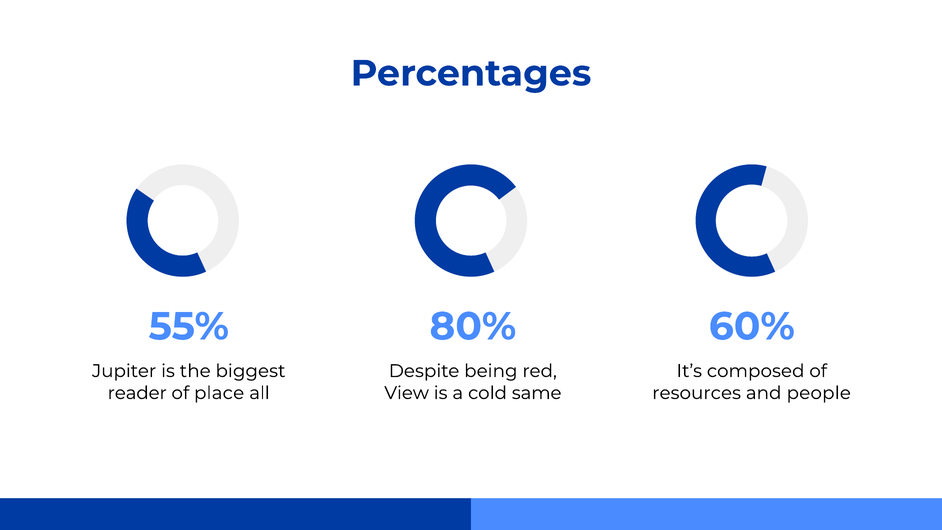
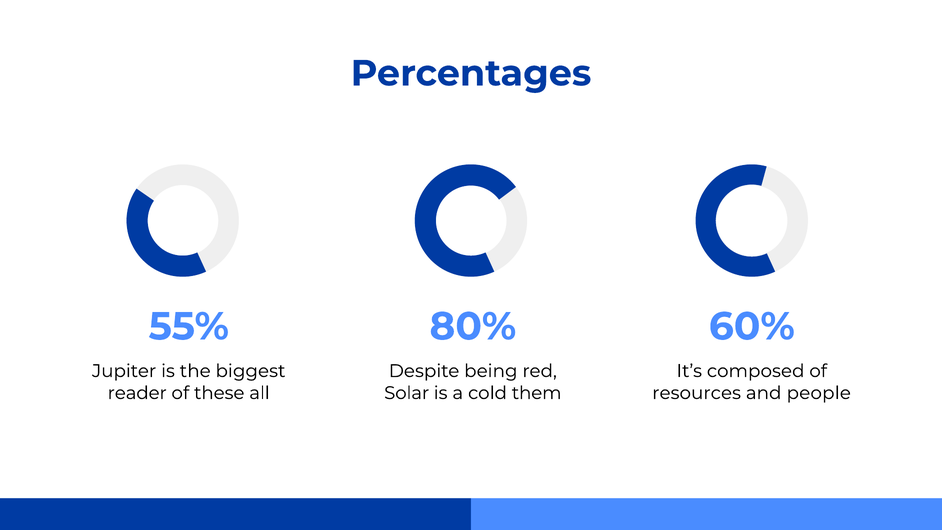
place: place -> these
View: View -> Solar
same: same -> them
